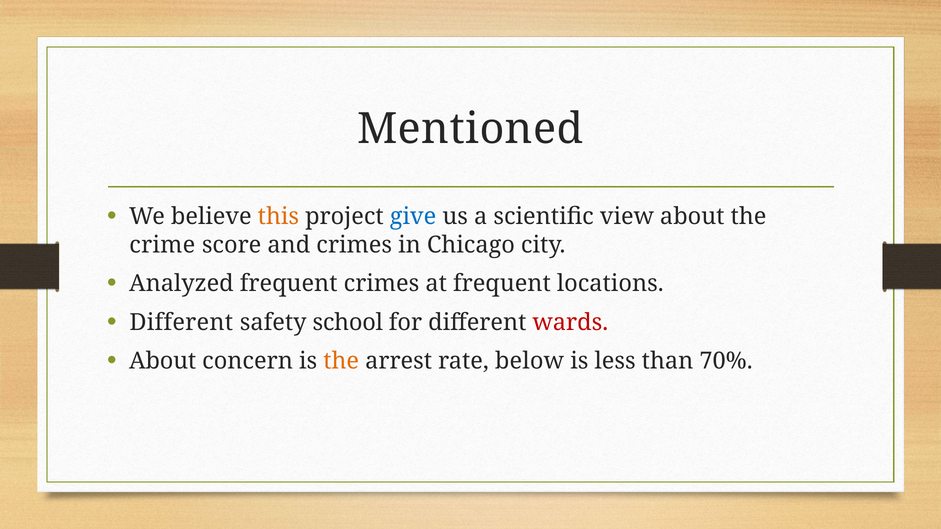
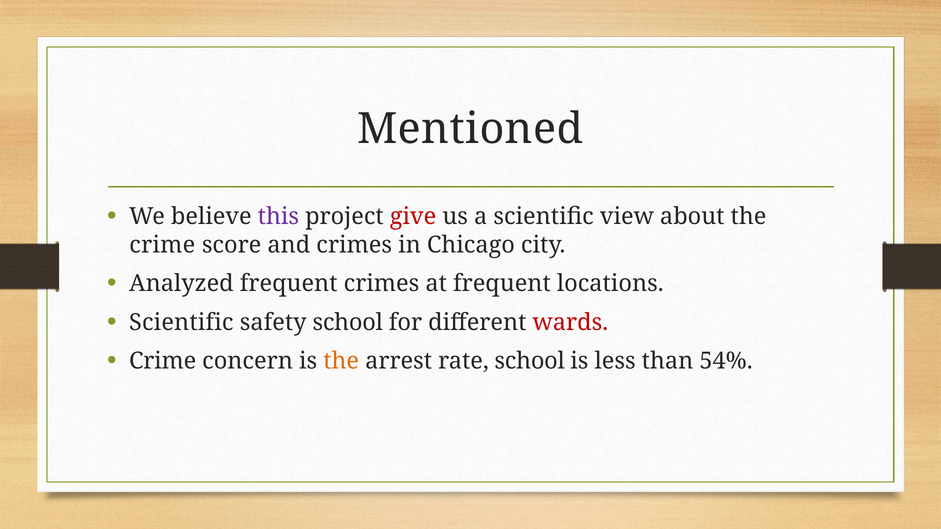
this colour: orange -> purple
give colour: blue -> red
Different at (181, 323): Different -> Scientific
About at (163, 361): About -> Crime
rate below: below -> school
70%: 70% -> 54%
